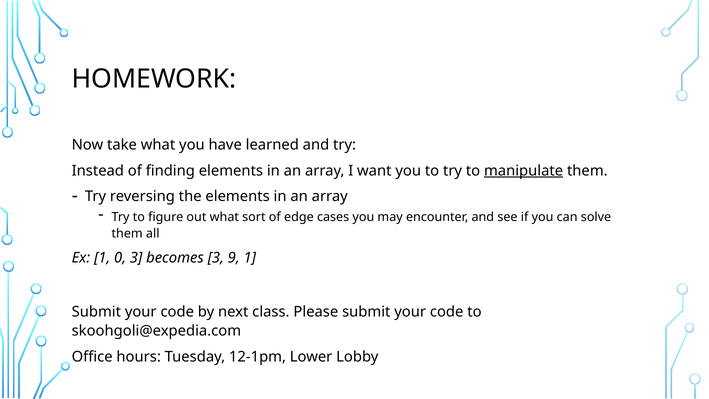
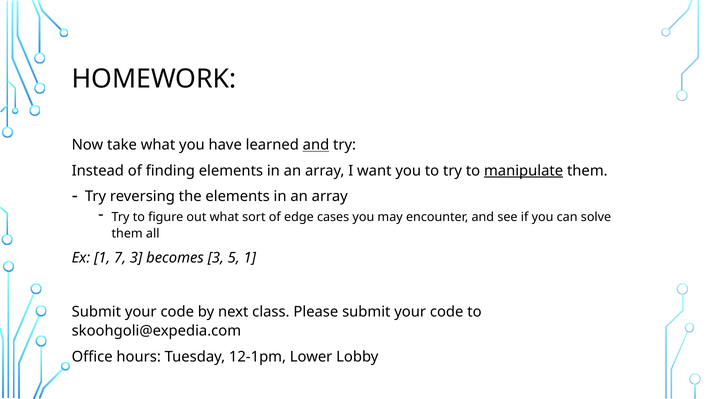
and at (316, 145) underline: none -> present
0: 0 -> 7
9: 9 -> 5
